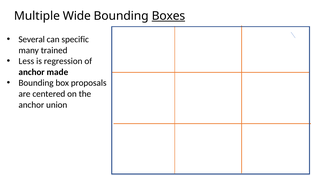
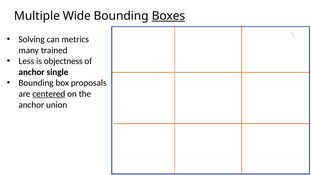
Several: Several -> Solving
specific: specific -> metrics
regression: regression -> objectness
made: made -> single
centered underline: none -> present
